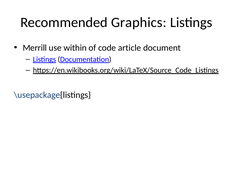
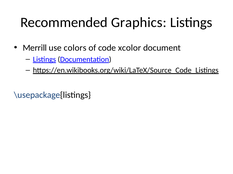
within: within -> colors
article: article -> xcolor
